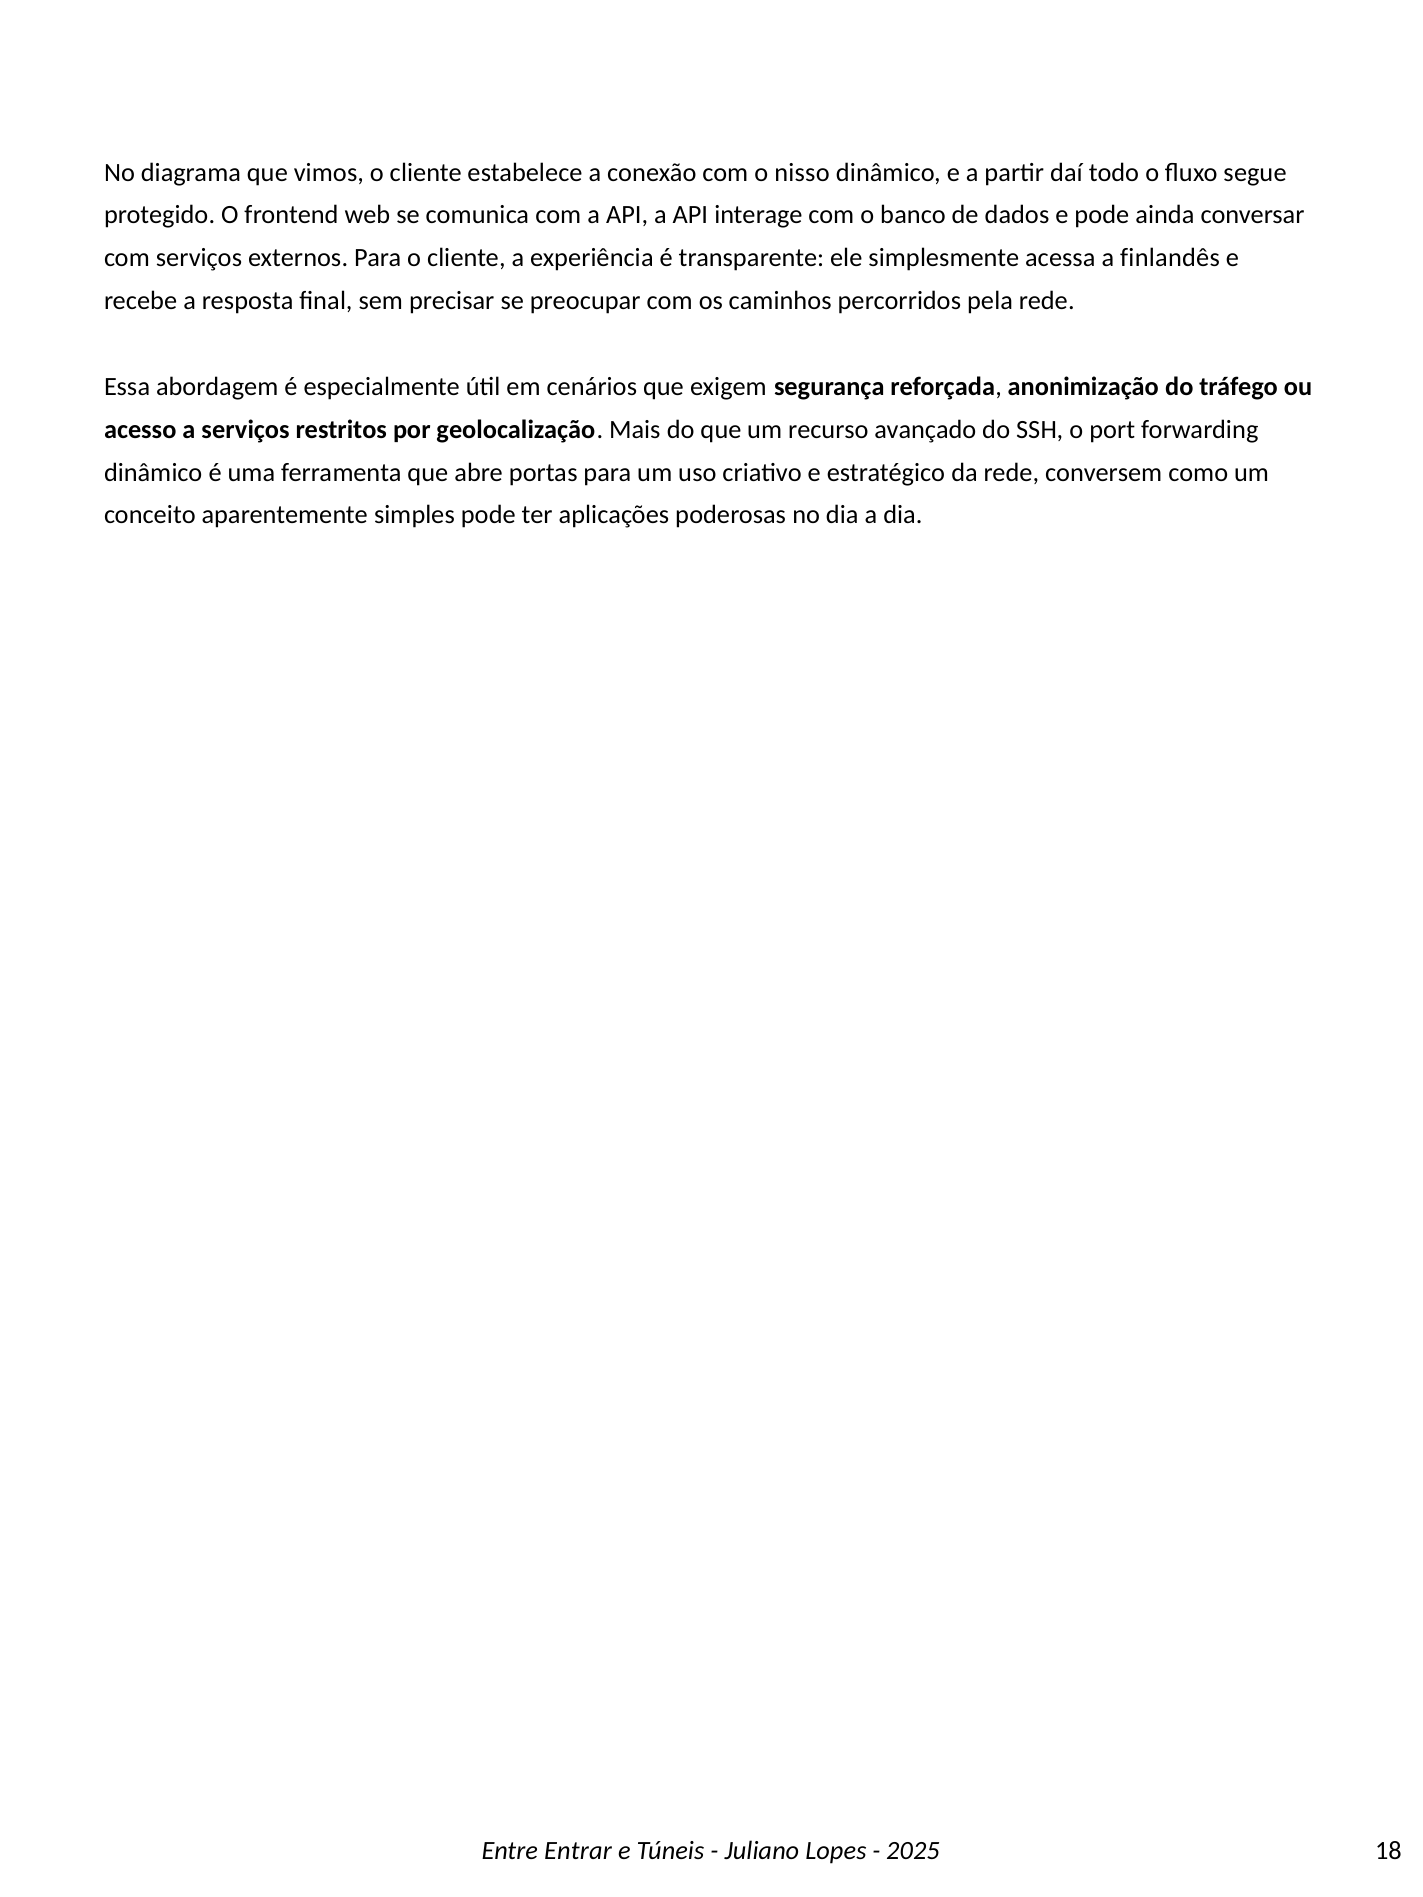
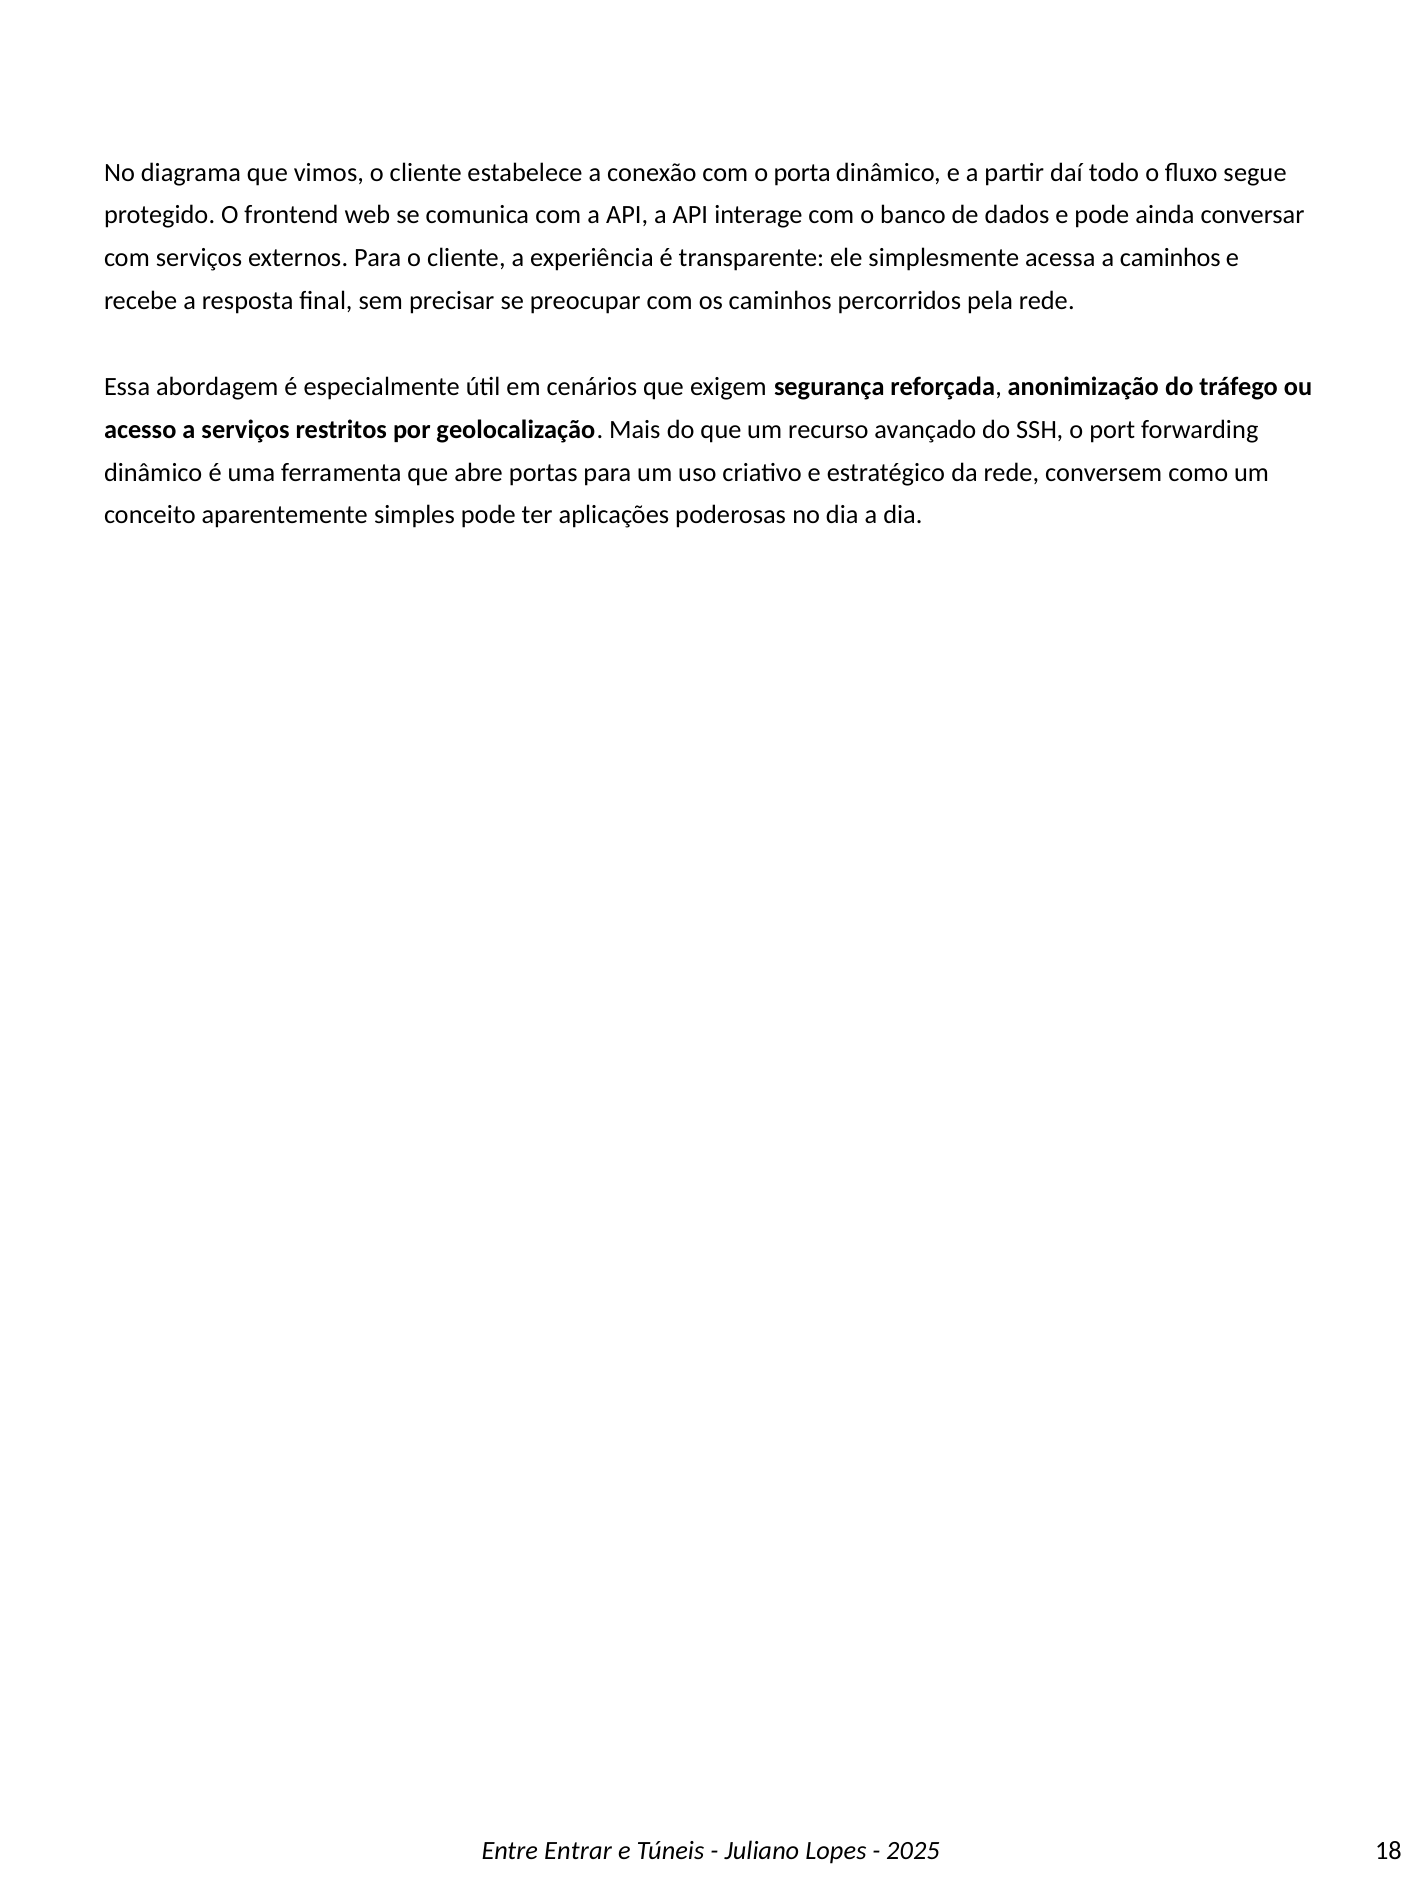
nisso: nisso -> porta
a finlandês: finlandês -> caminhos
